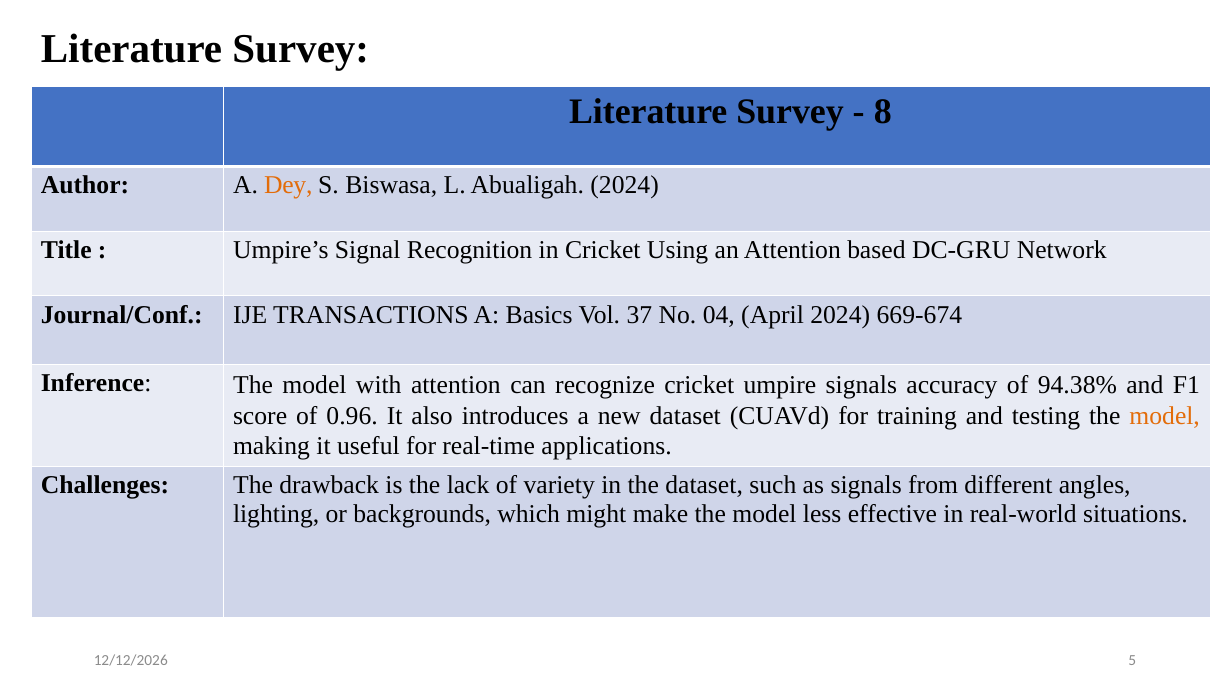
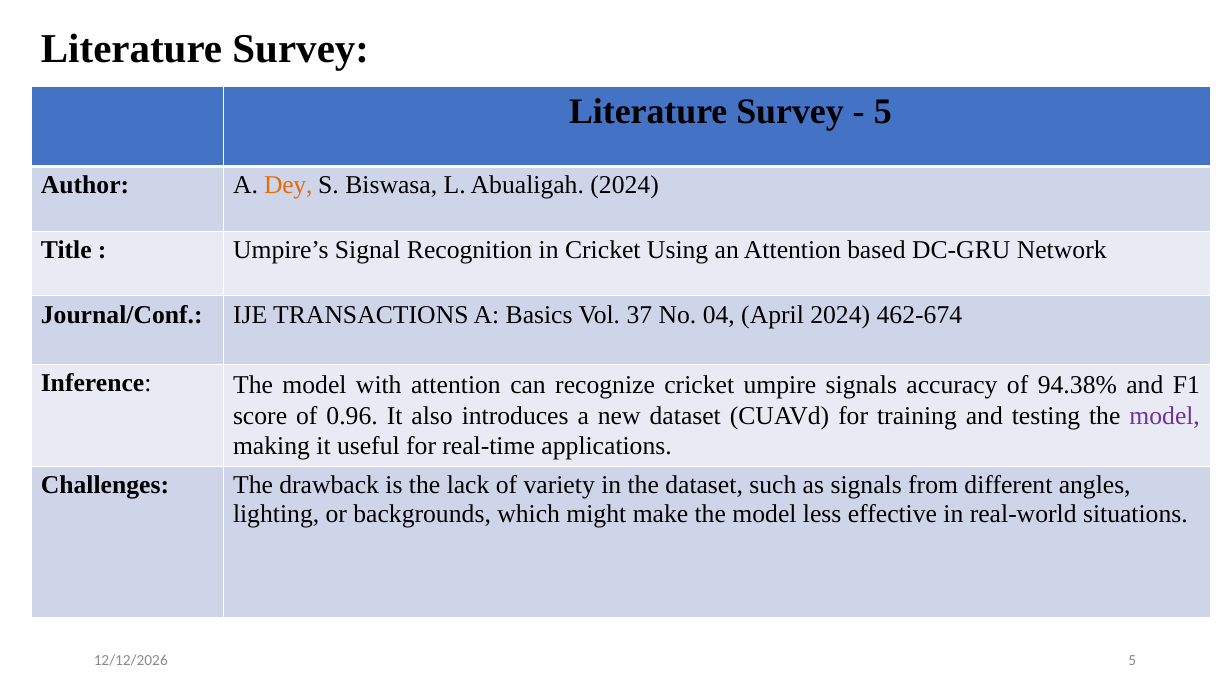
8 at (883, 112): 8 -> 5
669-674: 669-674 -> 462-674
model at (1165, 416) colour: orange -> purple
